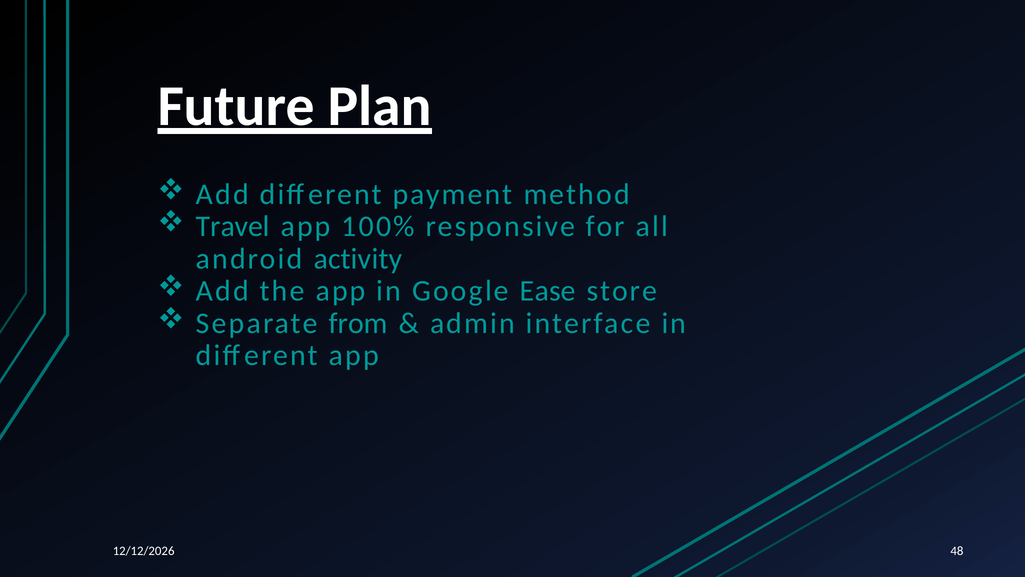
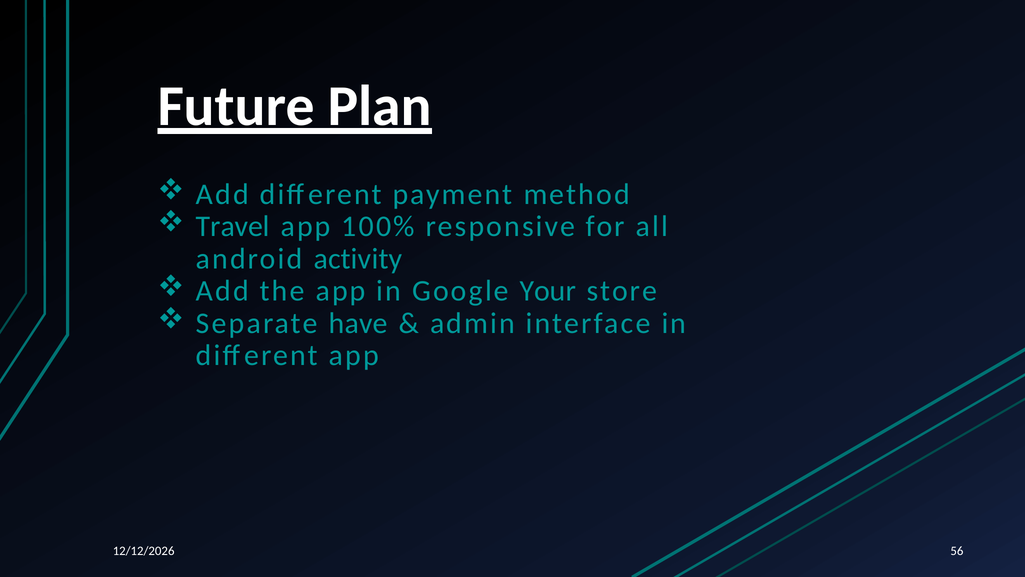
Ease: Ease -> Your
from: from -> have
48: 48 -> 56
